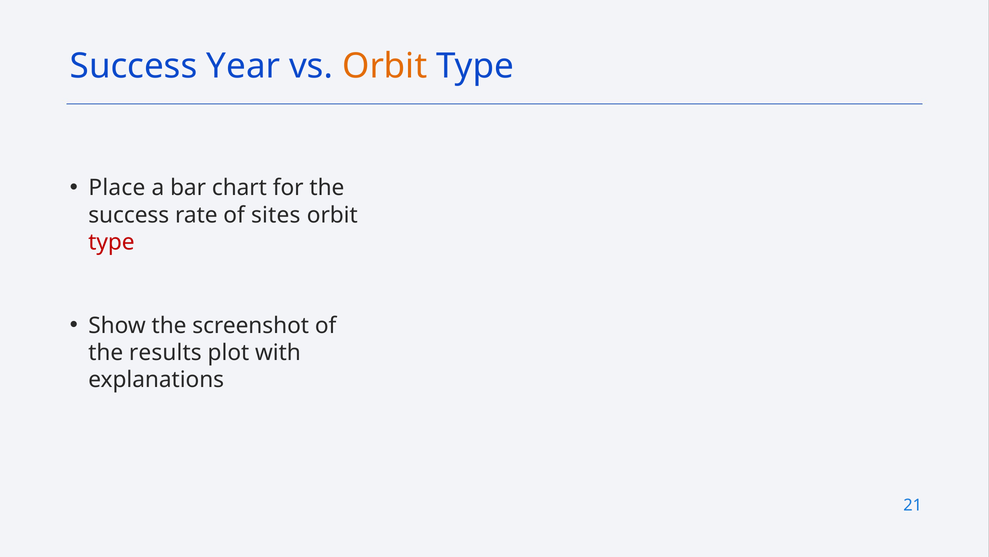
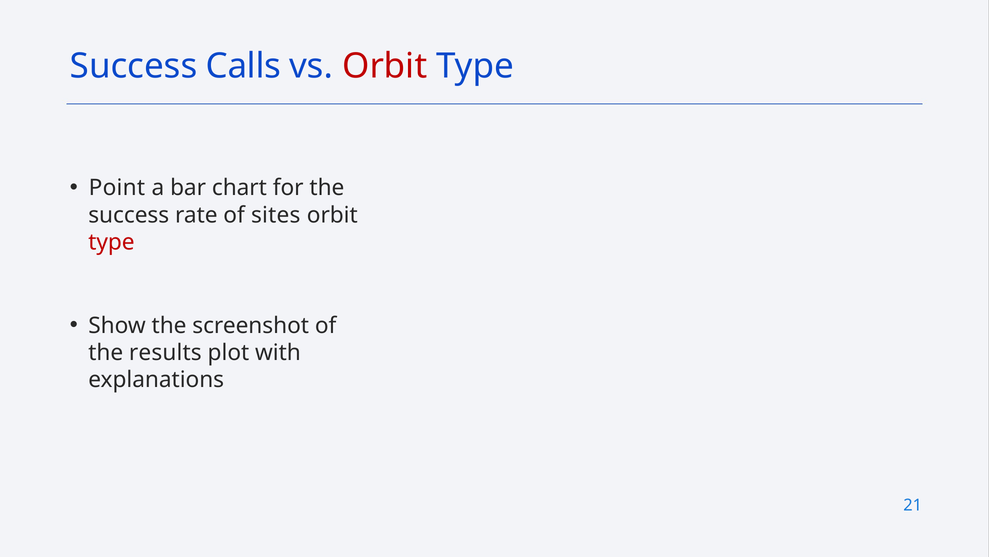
Year: Year -> Calls
Orbit at (385, 66) colour: orange -> red
Place: Place -> Point
